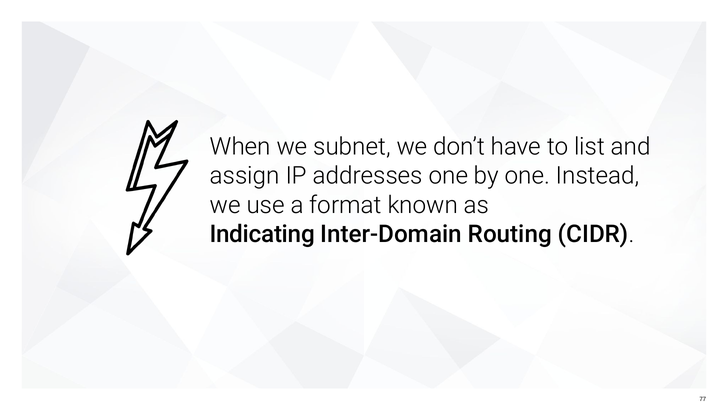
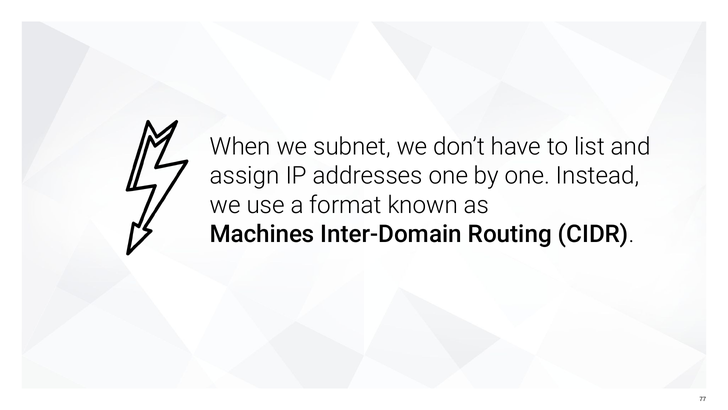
Indicating: Indicating -> Machines
